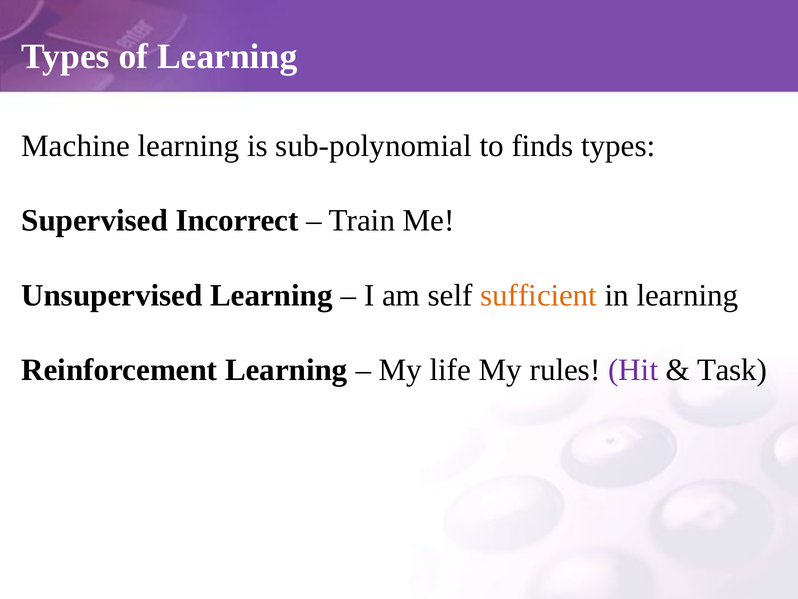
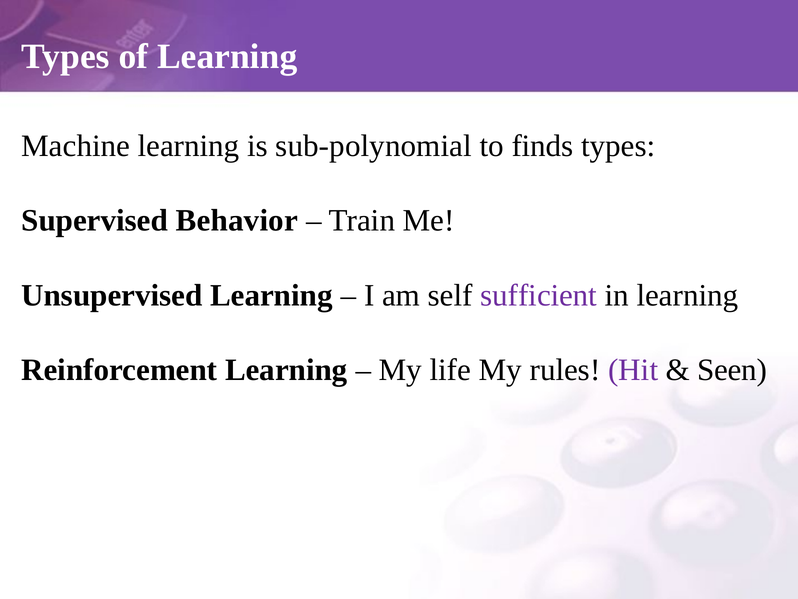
Incorrect: Incorrect -> Behavior
sufficient colour: orange -> purple
Task: Task -> Seen
